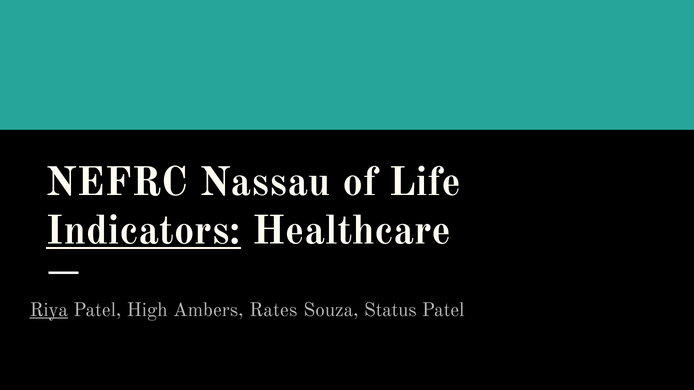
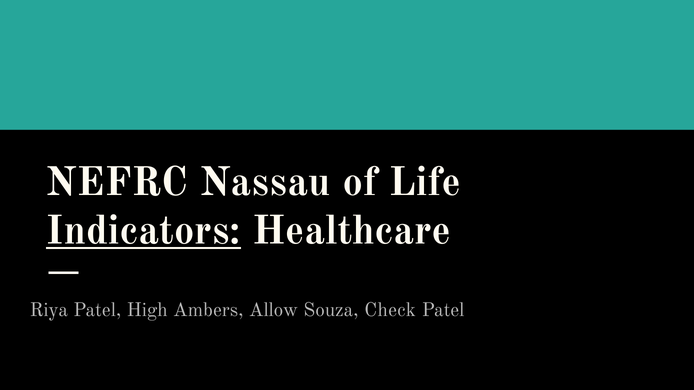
Riya underline: present -> none
Rates: Rates -> Allow
Status: Status -> Check
